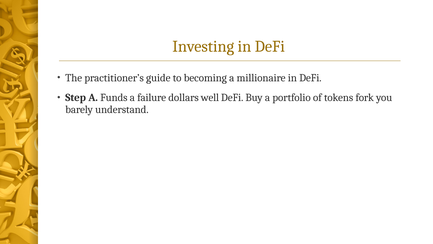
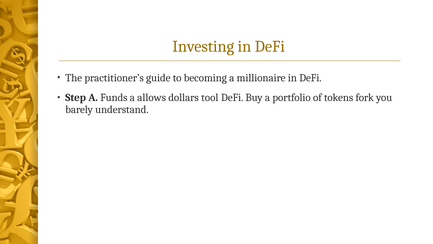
failure: failure -> allows
well: well -> tool
